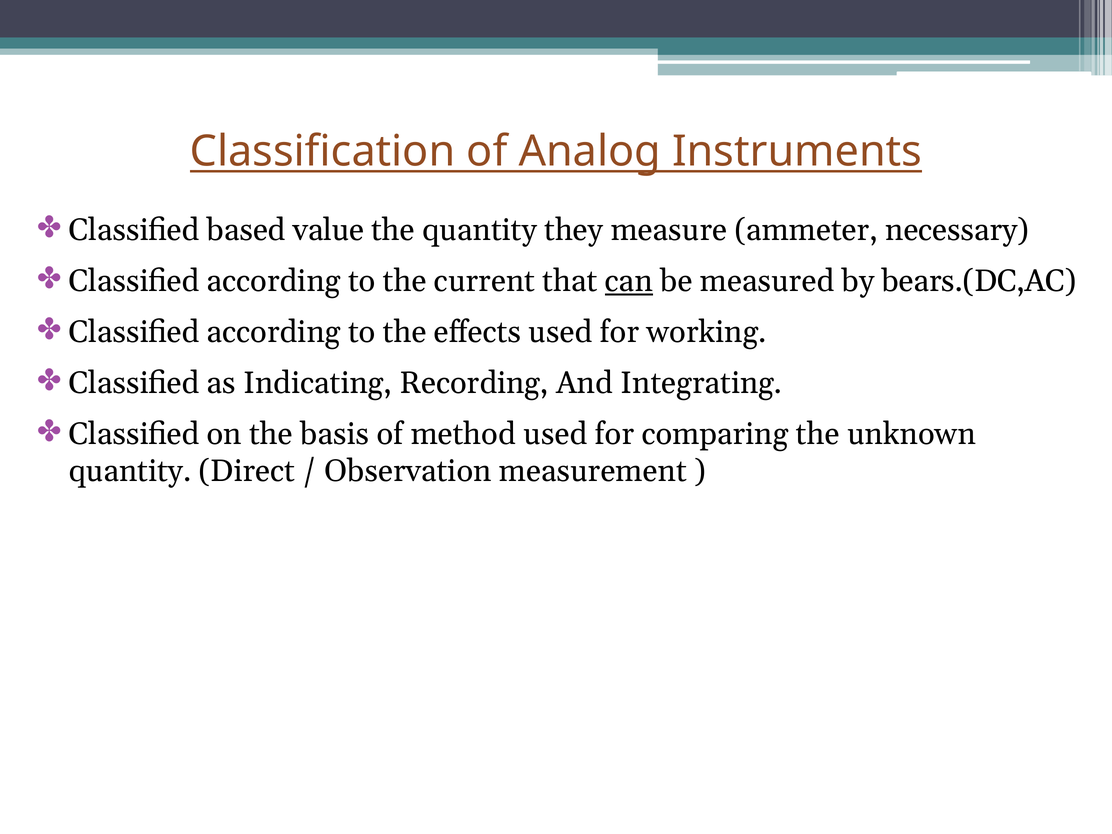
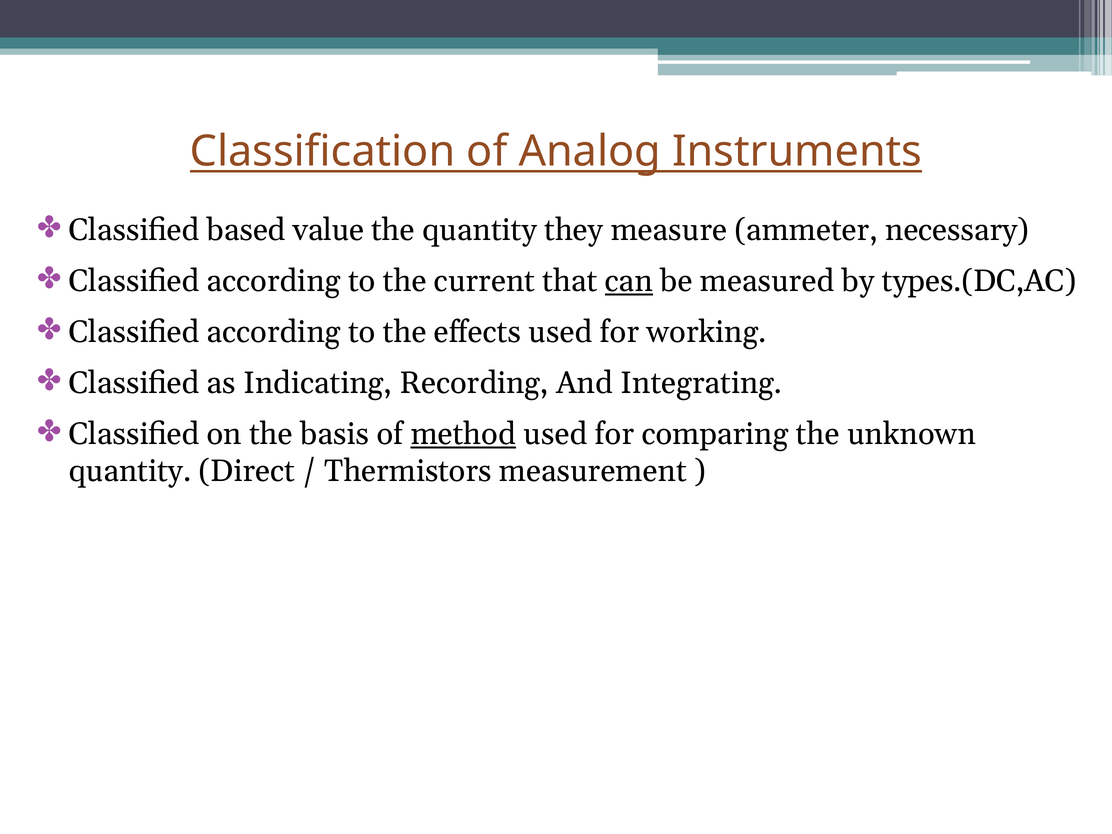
bears.(DC,AC: bears.(DC,AC -> types.(DC,AC
method underline: none -> present
Observation: Observation -> Thermistors
